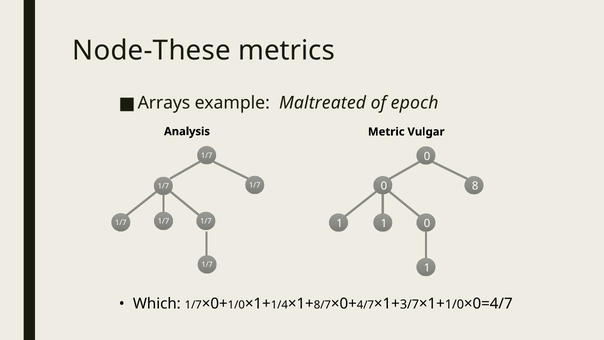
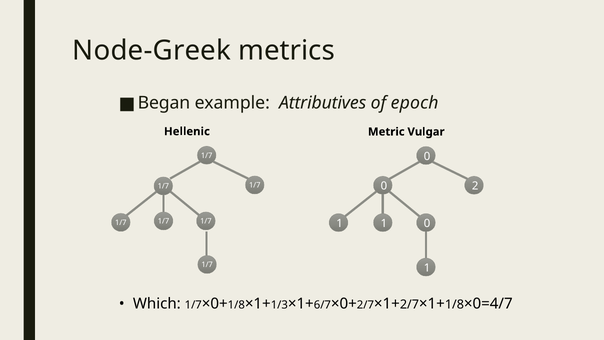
Node-These: Node-These -> Node-Greek
Arrays: Arrays -> Began
Maltreated: Maltreated -> Attributives
Analysis: Analysis -> Hellenic
8: 8 -> 2
1/0 at (236, 305): 1/0 -> 1/8
1/4: 1/4 -> 1/3
8/7: 8/7 -> 6/7
4/7 at (365, 305): 4/7 -> 2/7
3/7 at (409, 304): 3/7 -> 2/7
1/0 at (454, 304): 1/0 -> 1/8
